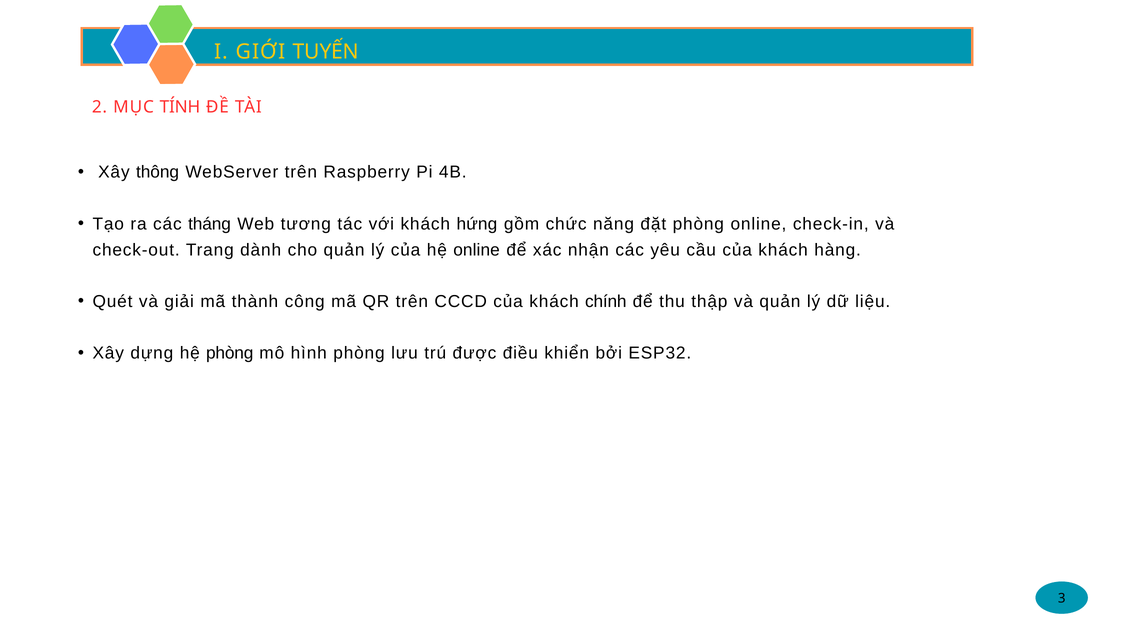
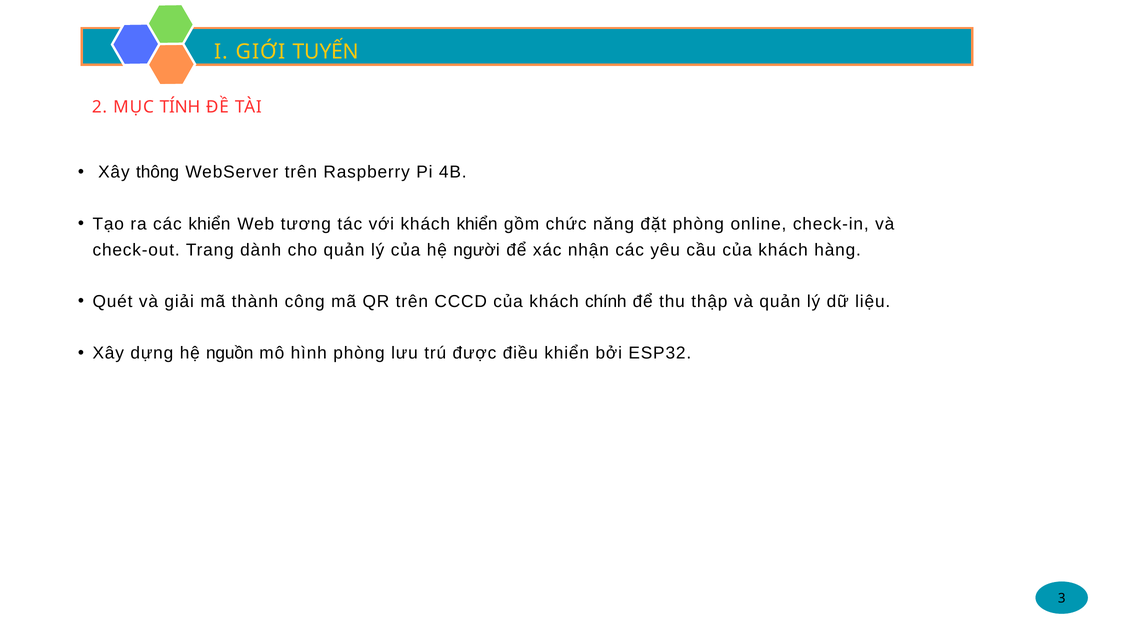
các tháng: tháng -> khiển
khách hứng: hứng -> khiển
hệ online: online -> người
hệ phòng: phòng -> nguồn
